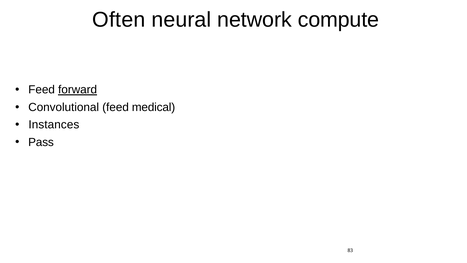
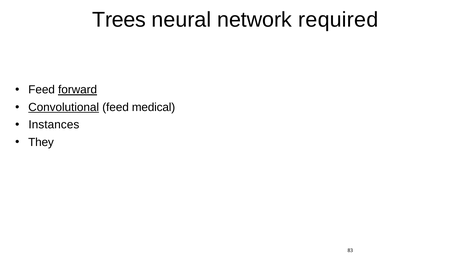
Often: Often -> Trees
compute: compute -> required
Convolutional underline: none -> present
Pass: Pass -> They
